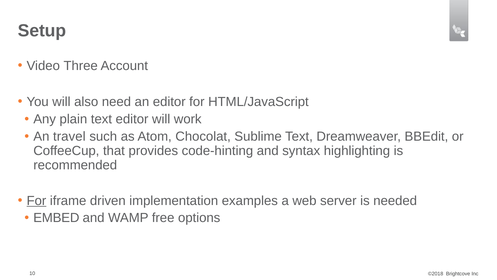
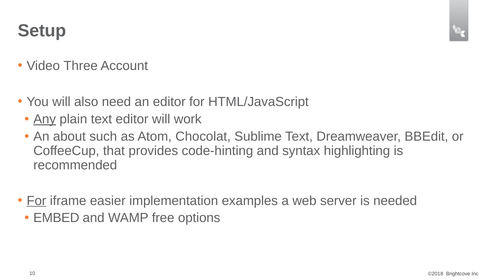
Any underline: none -> present
travel: travel -> about
driven: driven -> easier
